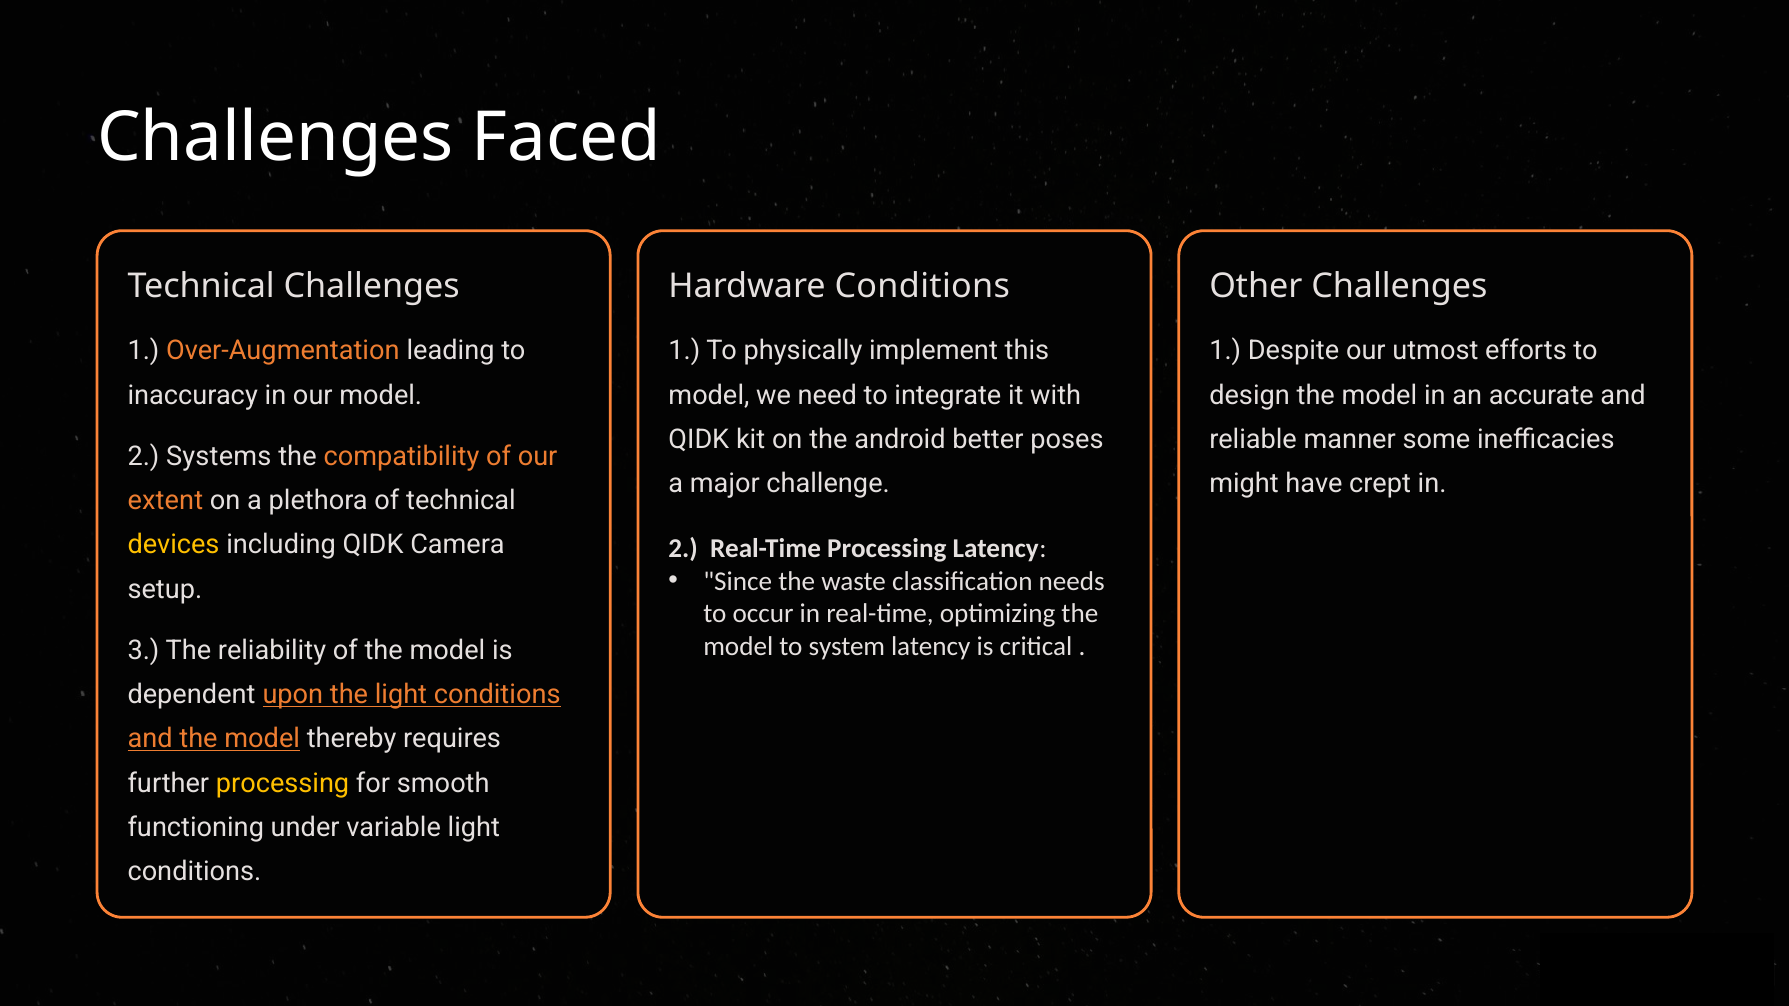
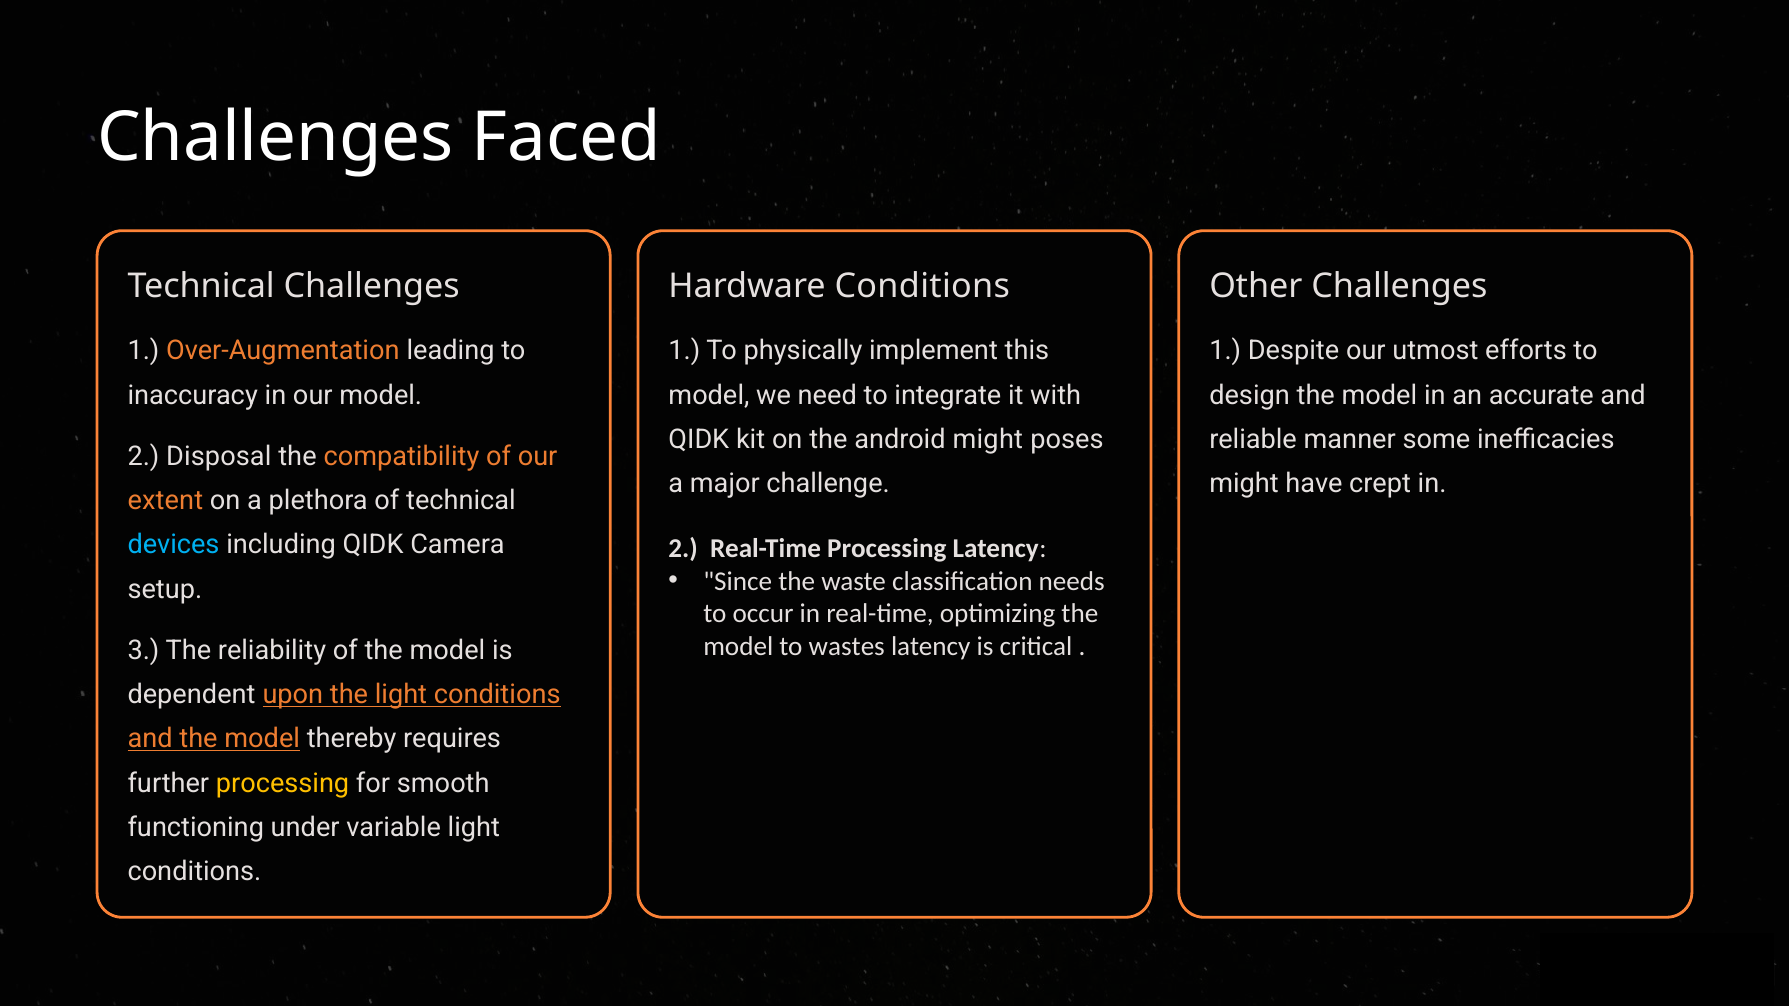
android better: better -> might
Systems: Systems -> Disposal
devices colour: yellow -> light blue
system: system -> wastes
